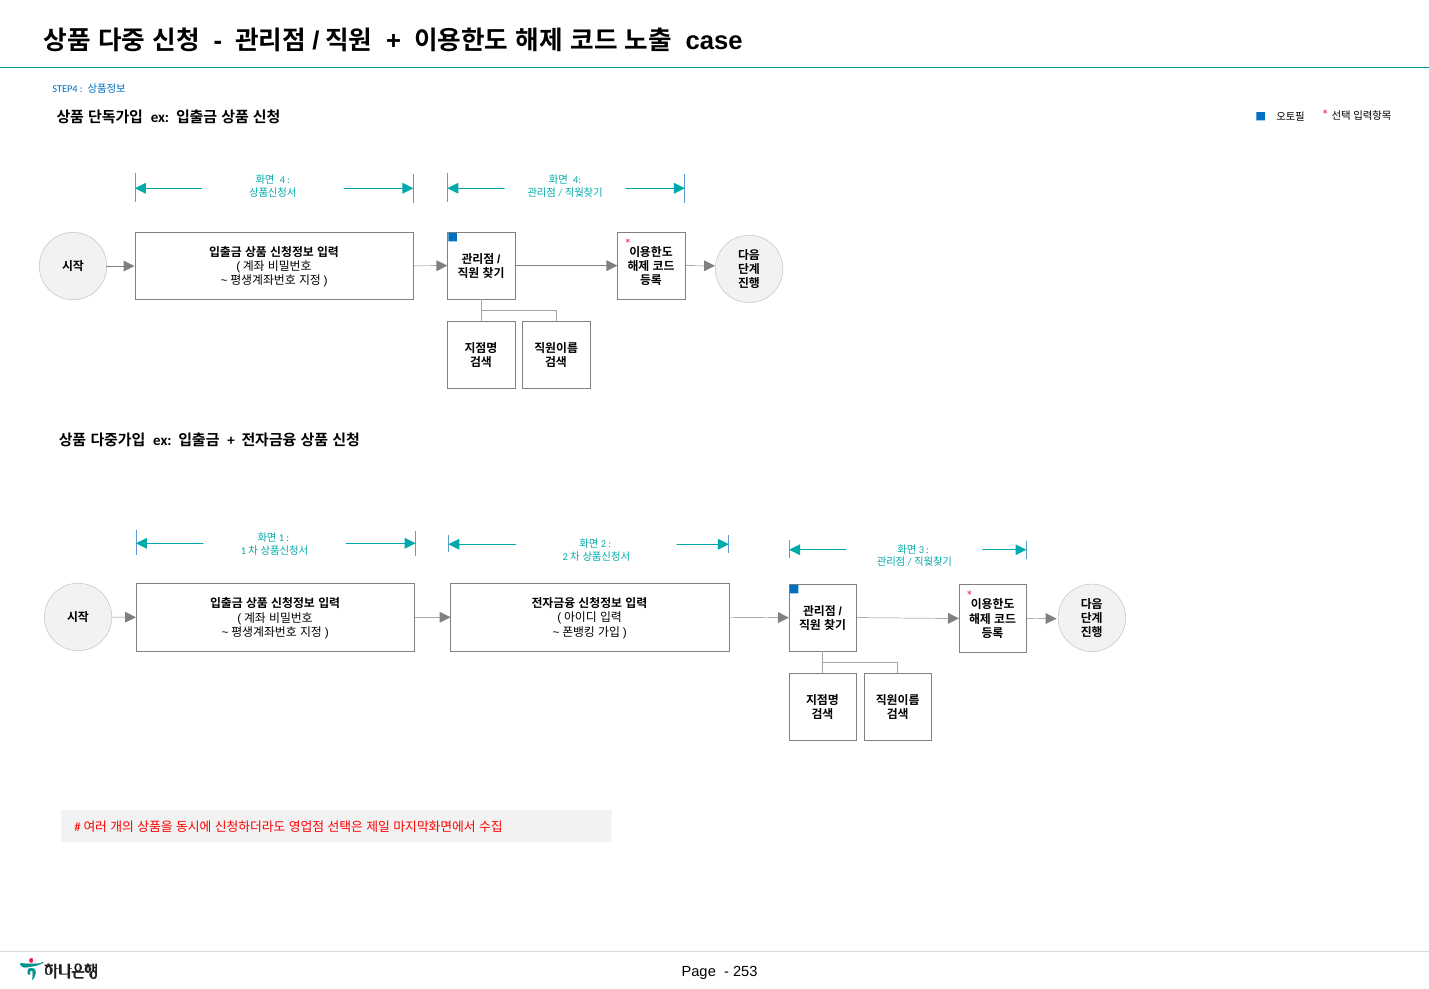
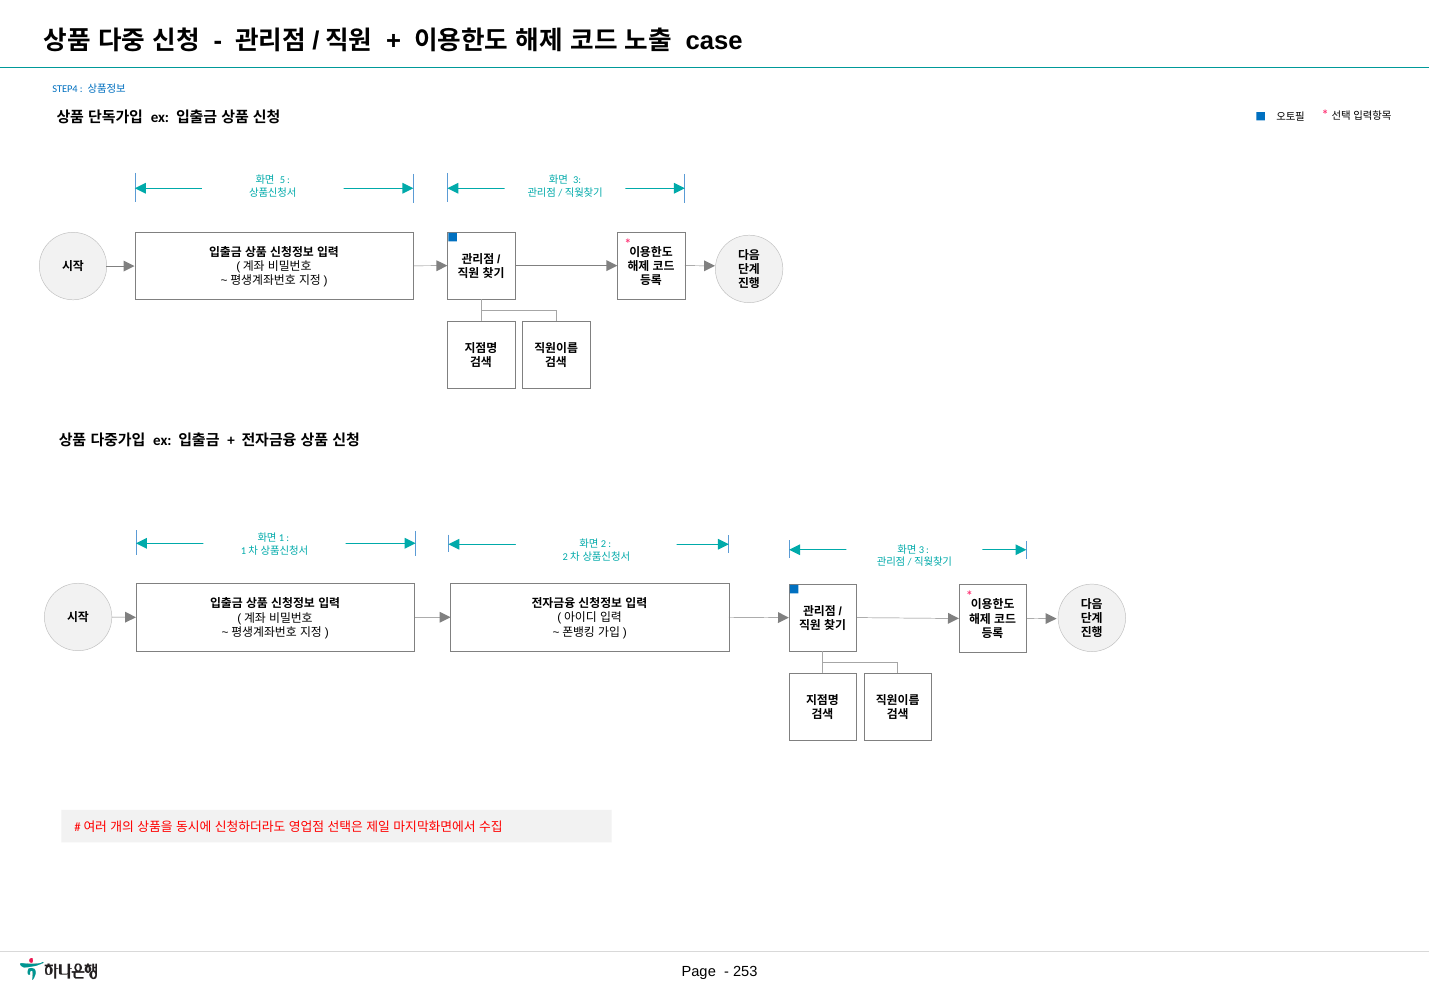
4 at (282, 180): 4 -> 5
4 at (577, 180): 4 -> 3
